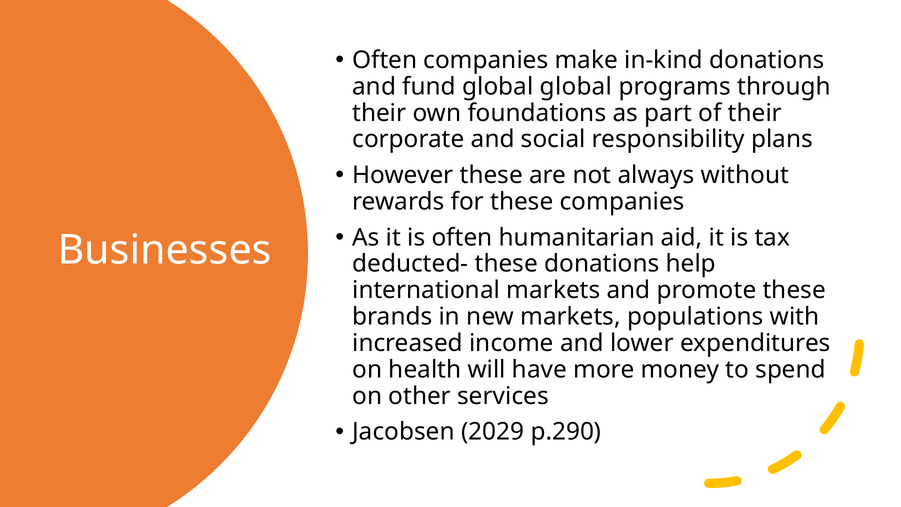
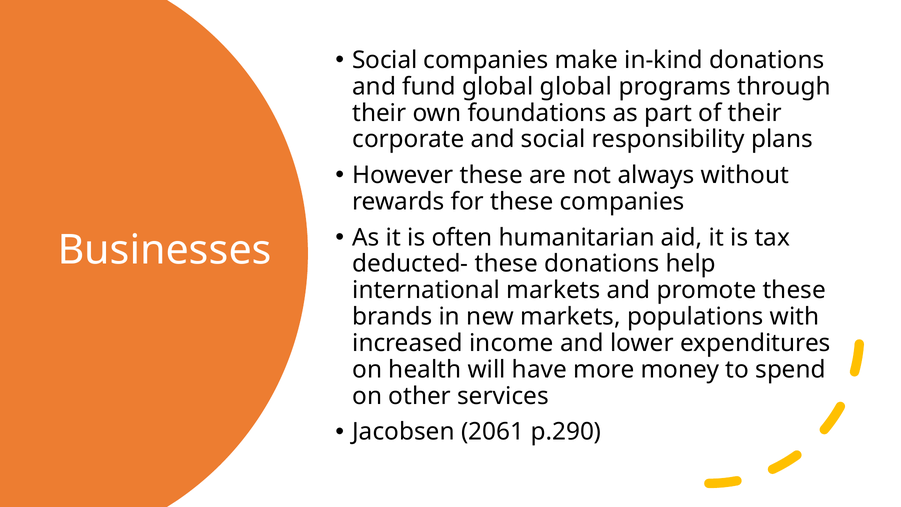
Often at (385, 60): Often -> Social
2029: 2029 -> 2061
